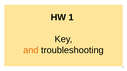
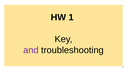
and colour: orange -> purple
